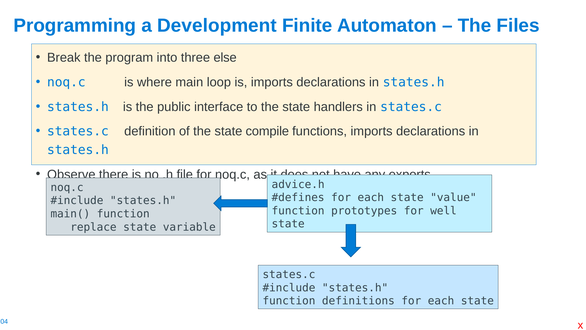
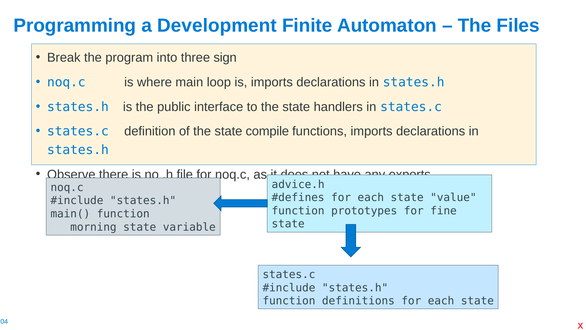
else: else -> sign
well: well -> fine
replace: replace -> morning
